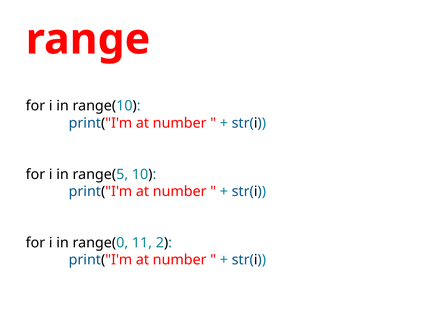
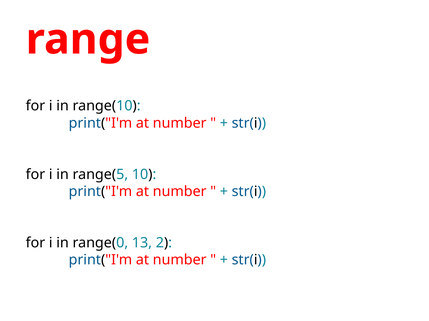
11: 11 -> 13
